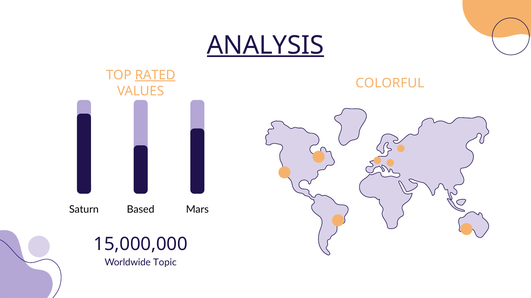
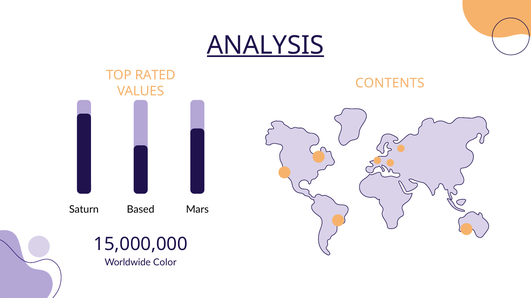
RATED underline: present -> none
COLORFUL: COLORFUL -> CONTENTS
Topic: Topic -> Color
